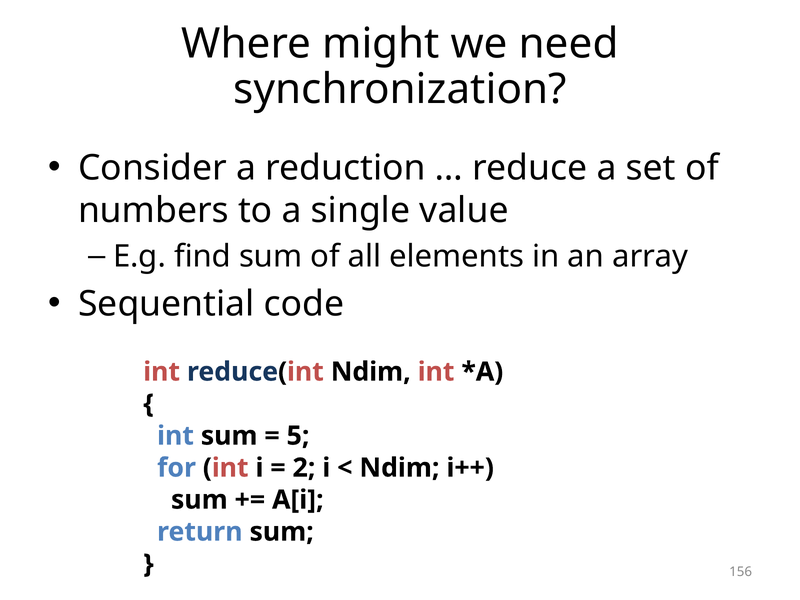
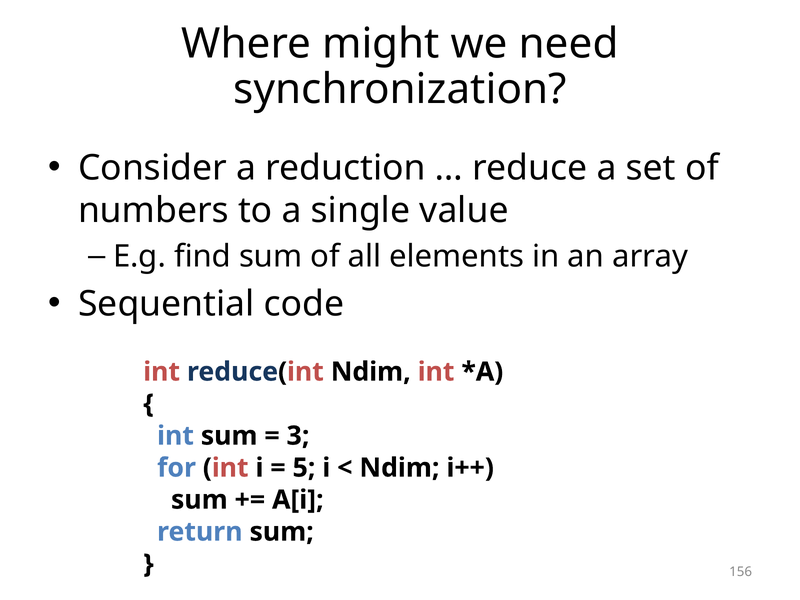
5: 5 -> 3
2: 2 -> 5
